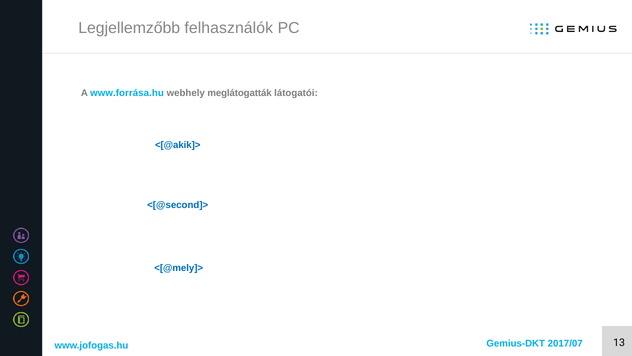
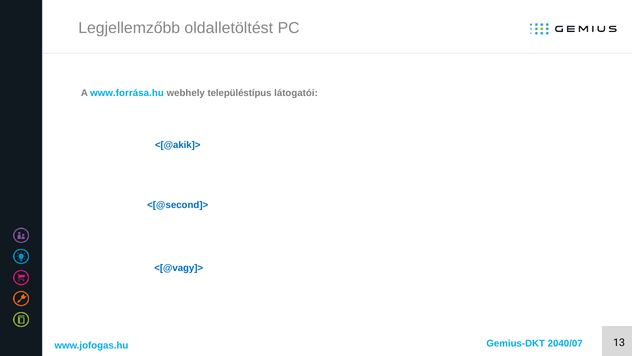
felhasználók: felhasználók -> oldalletöltést
meglátogatták: meglátogatták -> településtípus
<[@mely]>: <[@mely]> -> <[@vagy]>
2017/07: 2017/07 -> 2040/07
